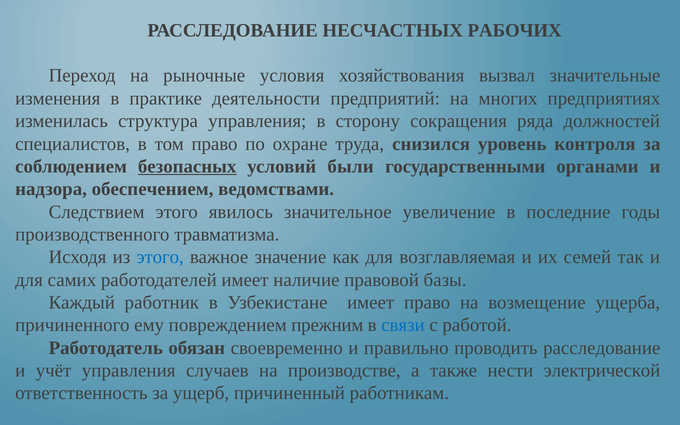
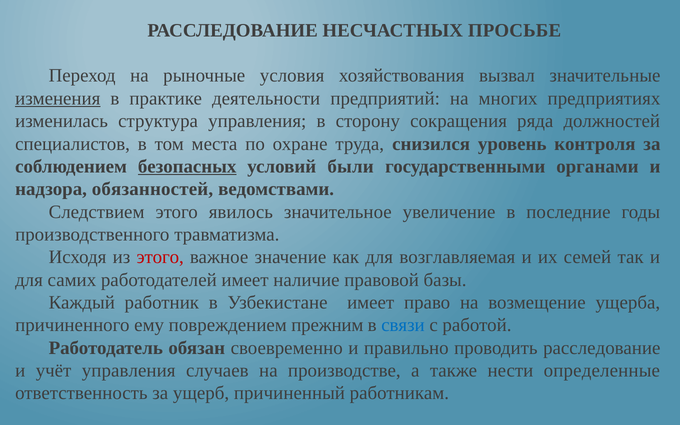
РАБОЧИХ: РАБОЧИХ -> ПРОСЬБЕ
изменения underline: none -> present
том право: право -> места
обеспечением: обеспечением -> обязанностей
этого at (160, 257) colour: blue -> red
электрической: электрической -> определенные
